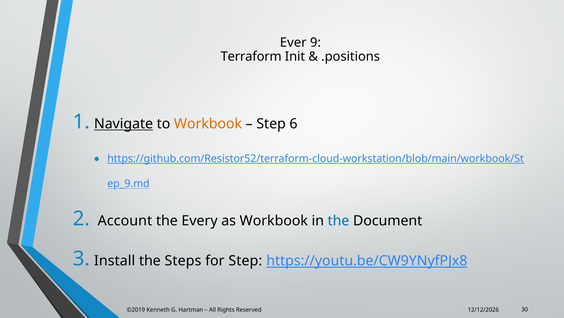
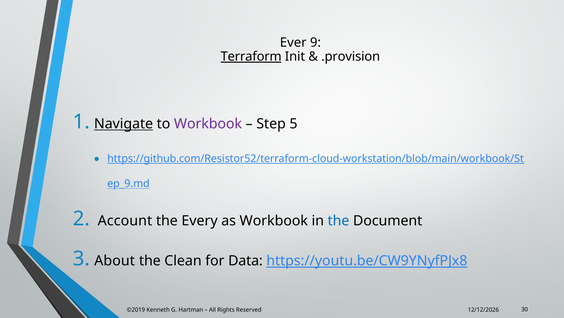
Terraform underline: none -> present
.positions: .positions -> .provision
Workbook at (208, 124) colour: orange -> purple
6: 6 -> 5
Install: Install -> About
Steps: Steps -> Clean
for Step: Step -> Data
